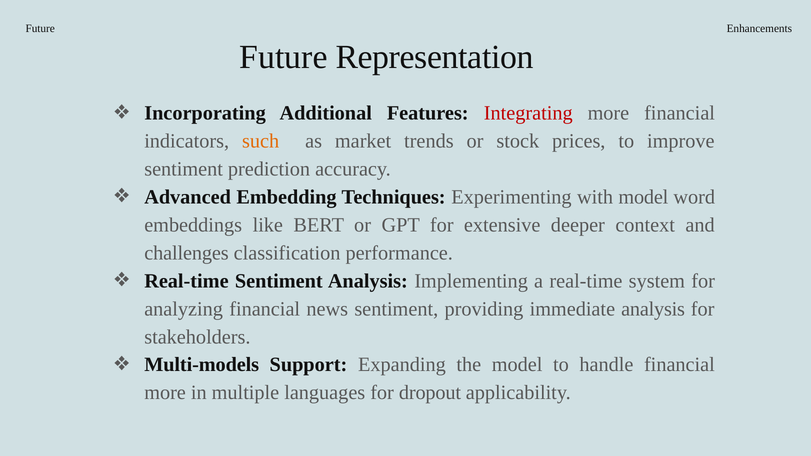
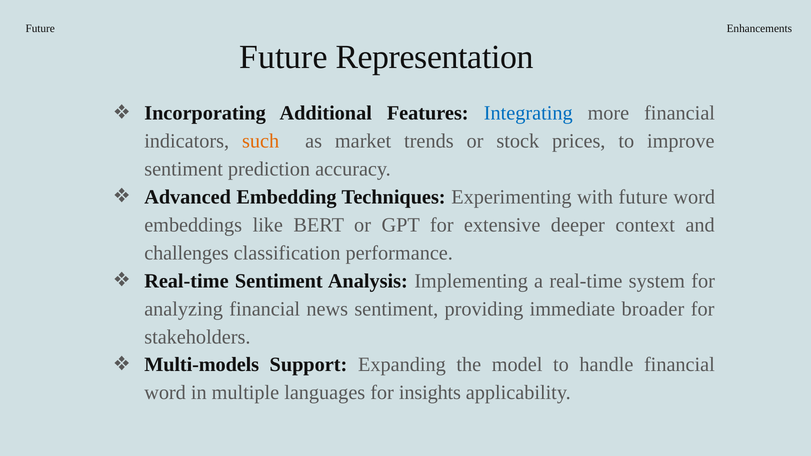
Integrating colour: red -> blue
with model: model -> future
immediate analysis: analysis -> broader
more at (165, 393): more -> word
dropout: dropout -> insights
